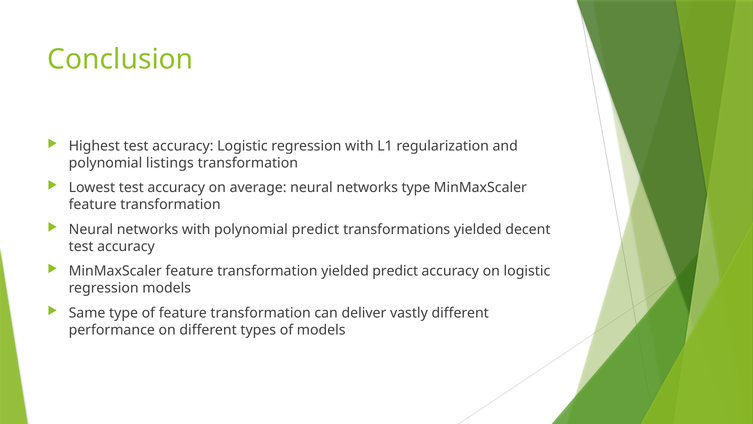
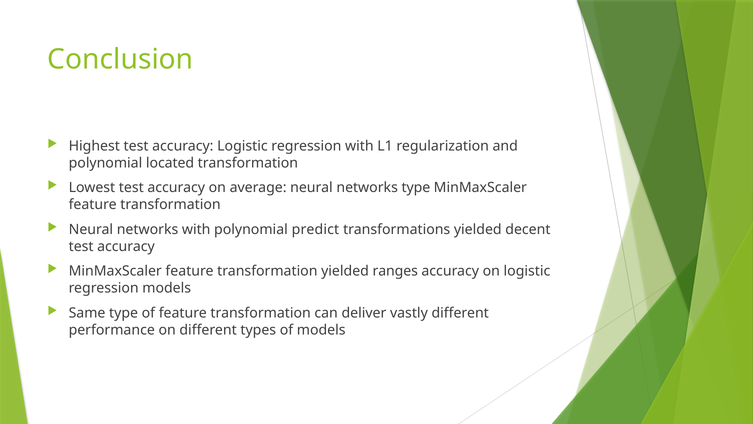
listings: listings -> located
yielded predict: predict -> ranges
